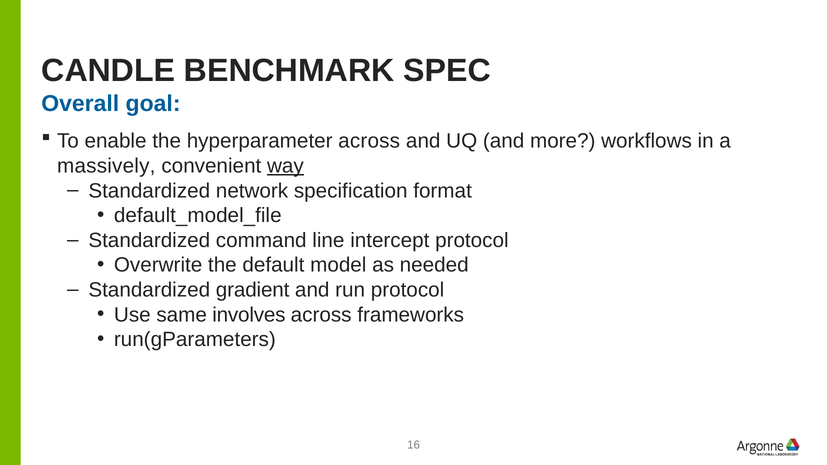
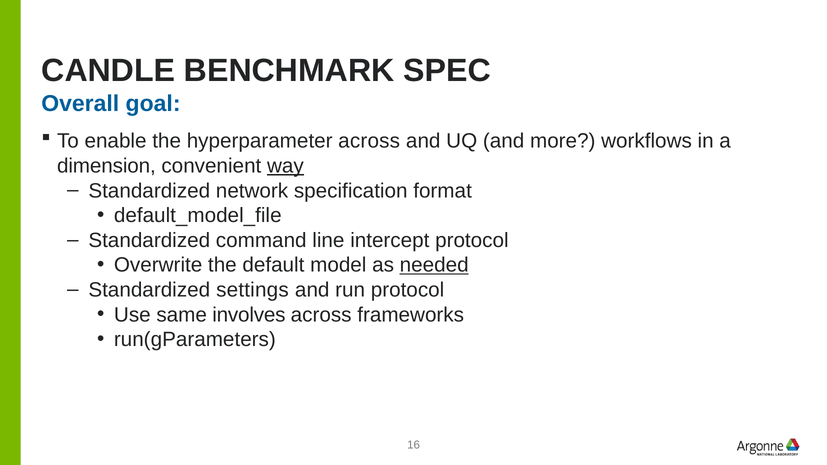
massively: massively -> dimension
needed underline: none -> present
gradient: gradient -> settings
